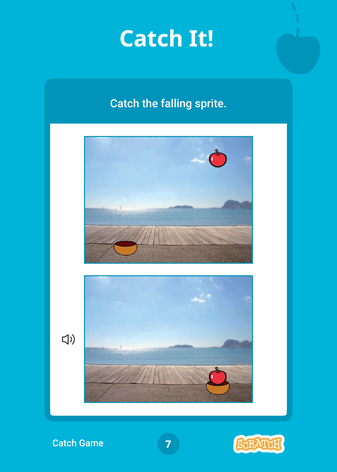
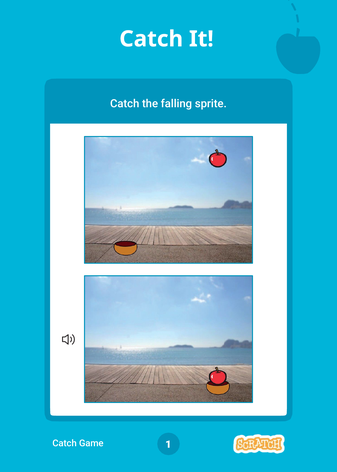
7: 7 -> 1
